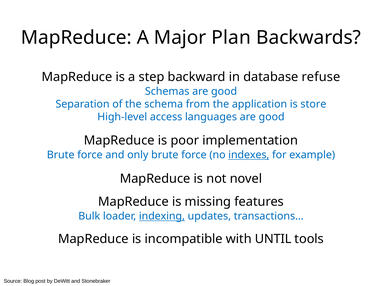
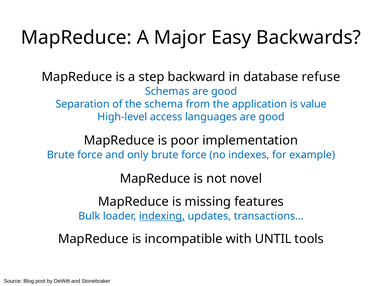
Plan: Plan -> Easy
store: store -> value
indexes underline: present -> none
